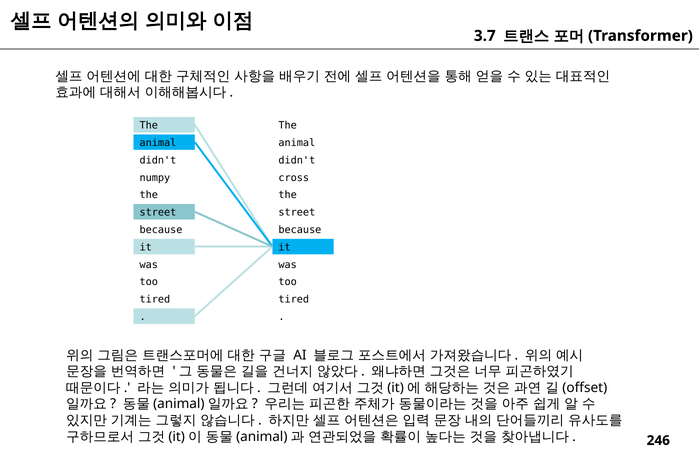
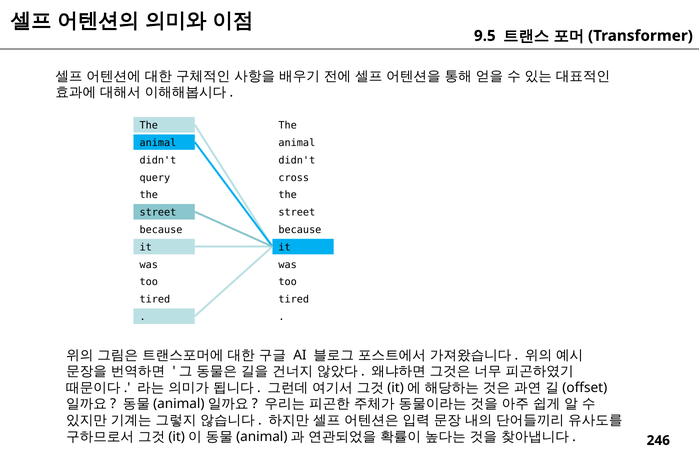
3.7: 3.7 -> 9.5
numpy: numpy -> query
